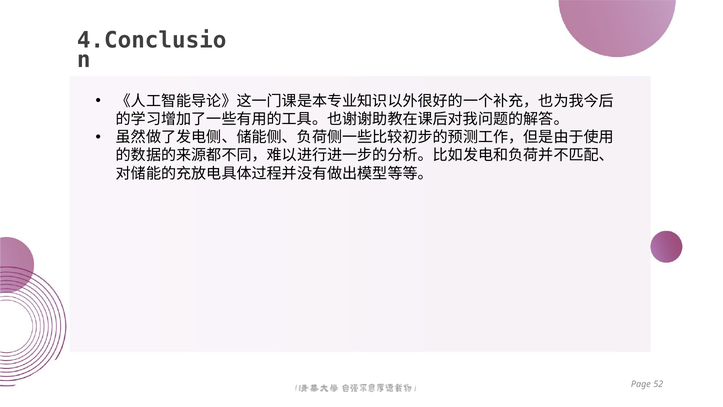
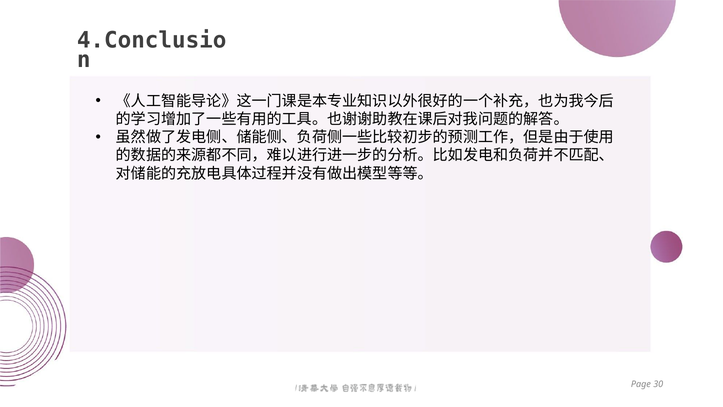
52: 52 -> 30
